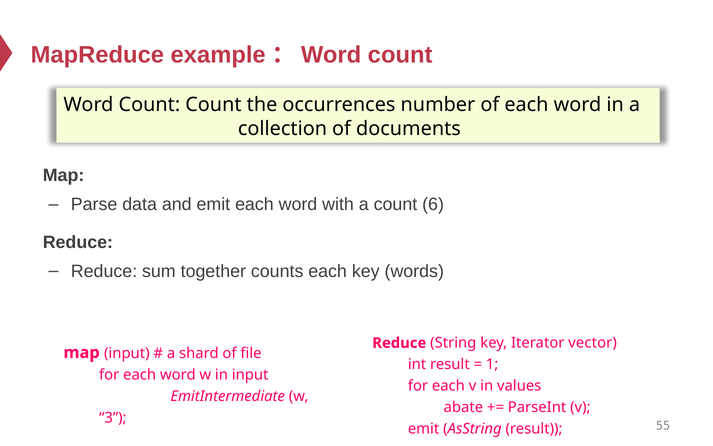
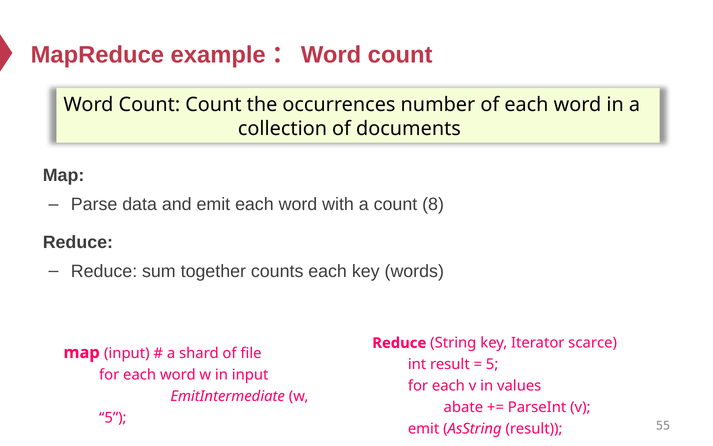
6: 6 -> 8
vector: vector -> scarce
1 at (492, 364): 1 -> 5
3 at (113, 417): 3 -> 5
